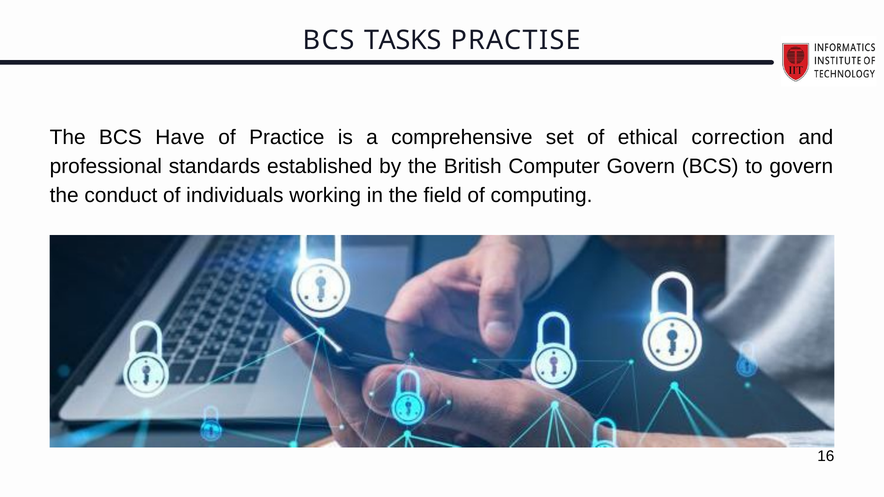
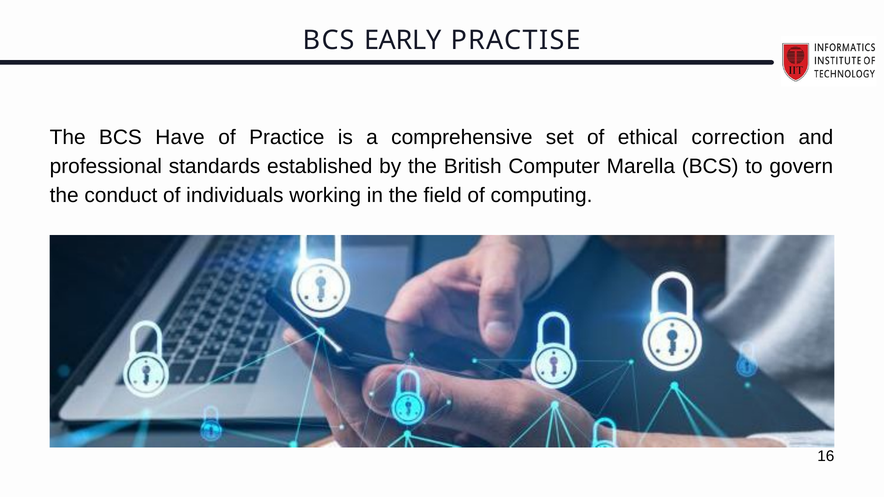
TASKS: TASKS -> EARLY
Computer Govern: Govern -> Marella
